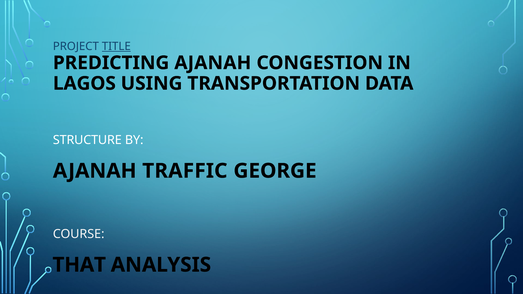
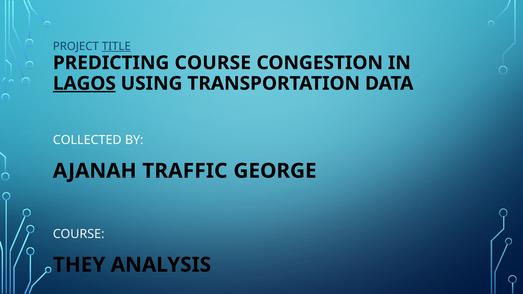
PREDICTING AJANAH: AJANAH -> COURSE
LAGOS underline: none -> present
STRUCTURE: STRUCTURE -> COLLECTED
THAT: THAT -> THEY
